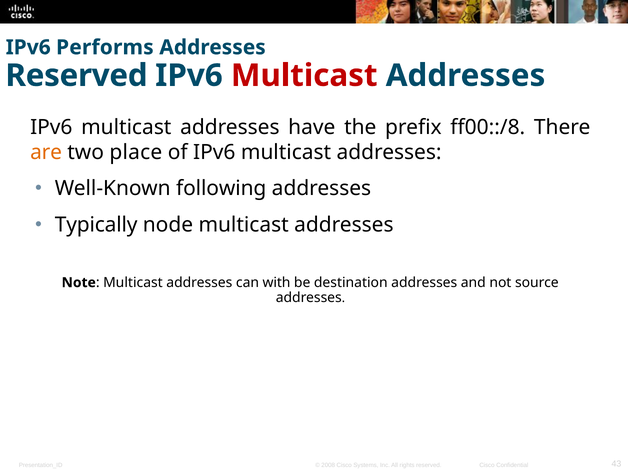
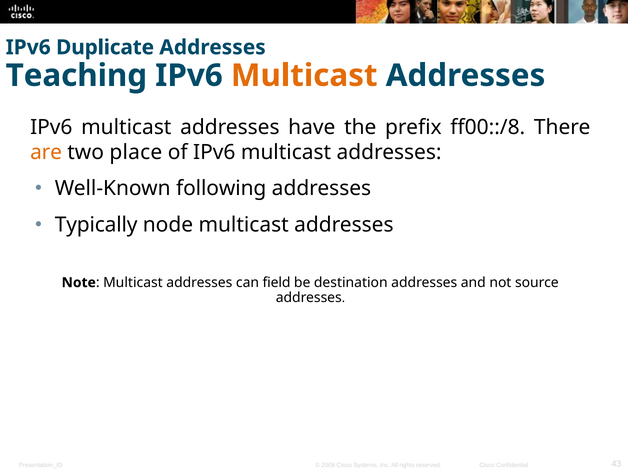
Performs: Performs -> Duplicate
Reserved at (76, 76): Reserved -> Teaching
Multicast at (304, 76) colour: red -> orange
with: with -> field
